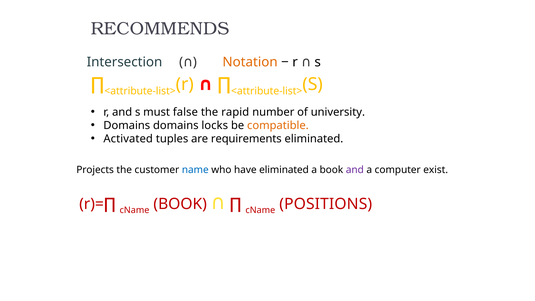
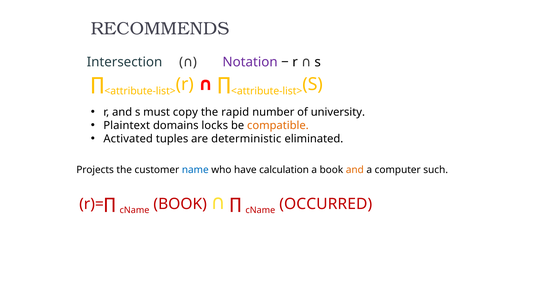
Notation colour: orange -> purple
false: false -> copy
Domains at (127, 125): Domains -> Plaintext
requirements: requirements -> deterministic
have eliminated: eliminated -> calculation
and at (355, 170) colour: purple -> orange
exist: exist -> such
POSITIONS: POSITIONS -> OCCURRED
